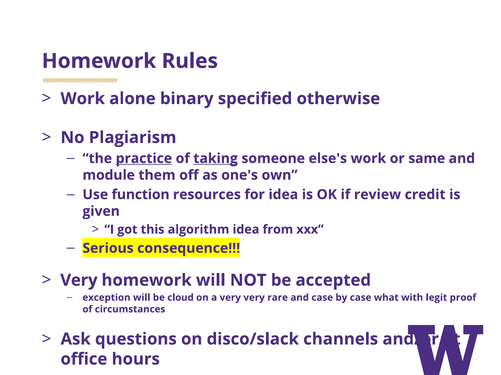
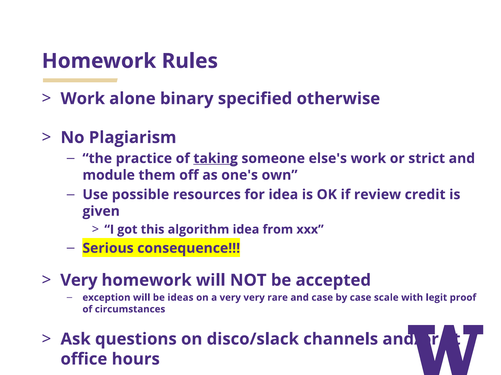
practice underline: present -> none
same: same -> strict
function: function -> possible
cloud: cloud -> ideas
what: what -> scale
